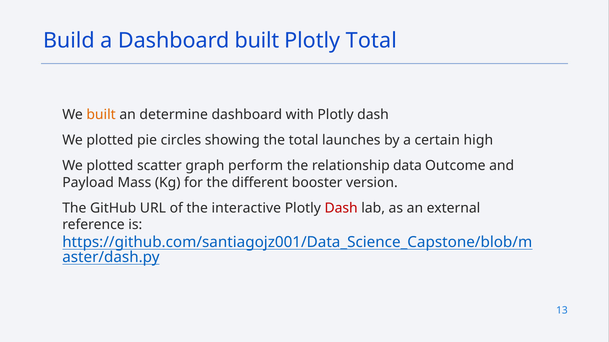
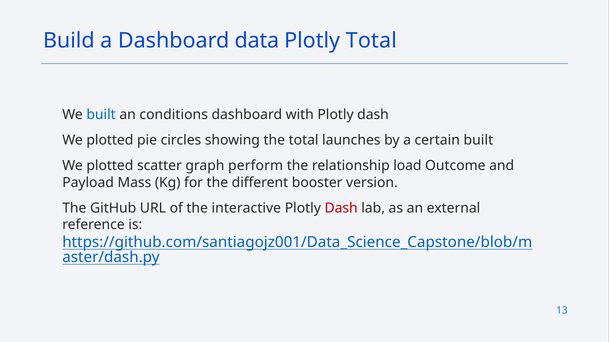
Dashboard built: built -> data
built at (101, 115) colour: orange -> blue
determine: determine -> conditions
certain high: high -> built
data: data -> load
